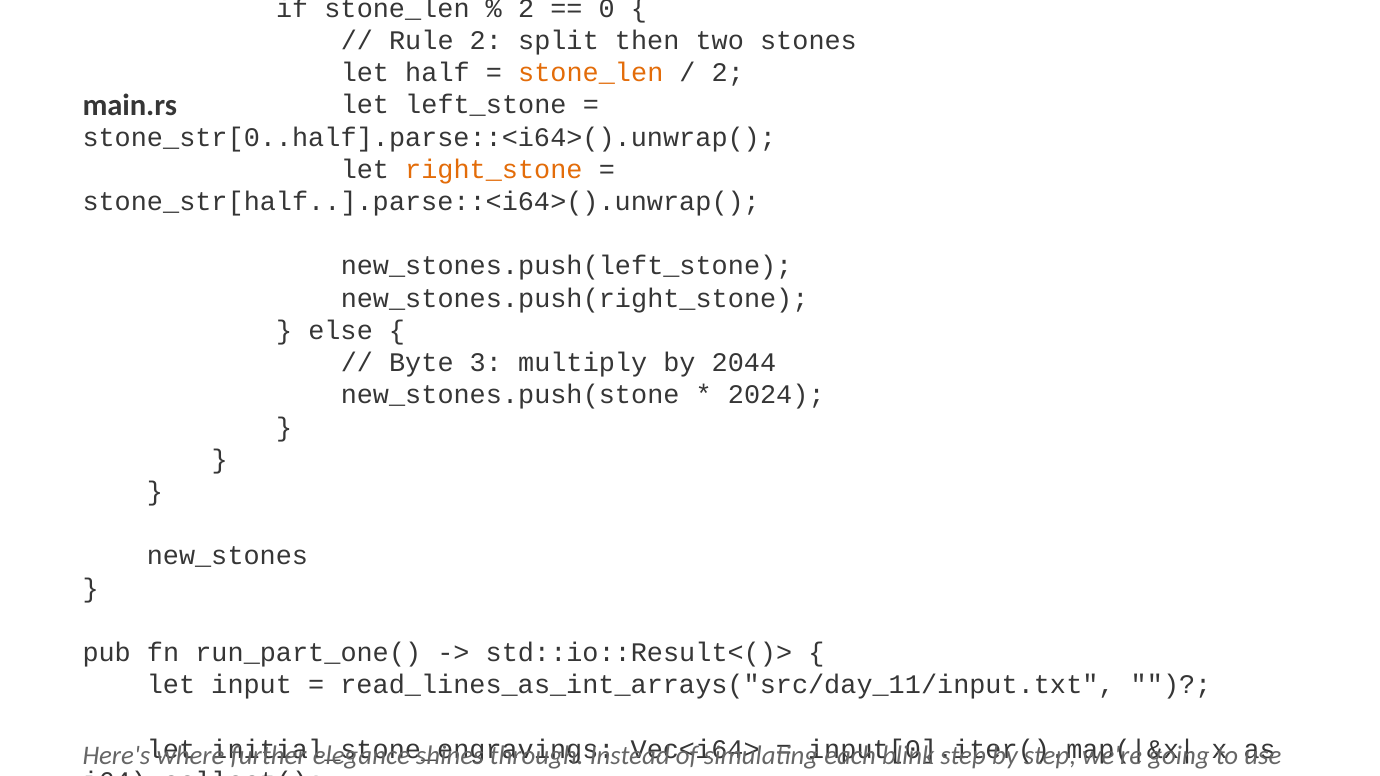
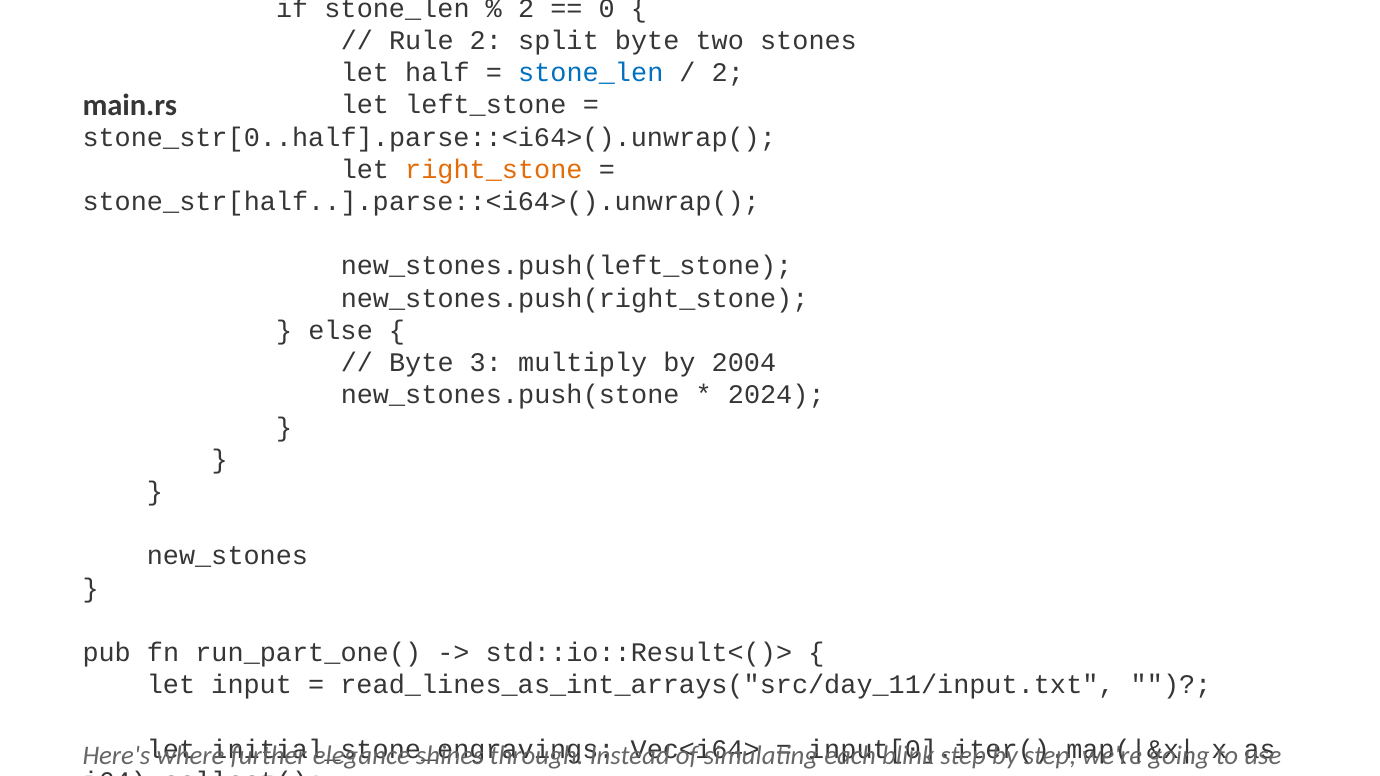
split then: then -> byte
stone_len at (591, 73) colour: orange -> blue
2044: 2044 -> 2004
